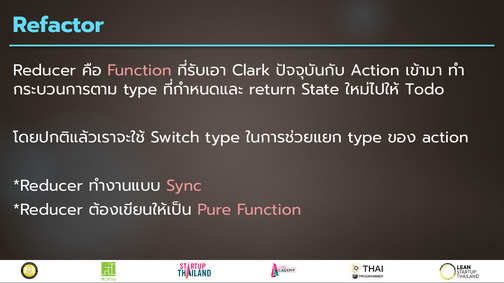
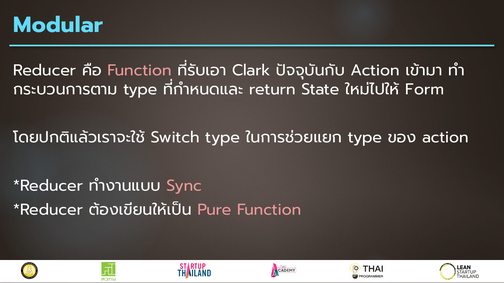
Refactor: Refactor -> Modular
Todo: Todo -> Form
